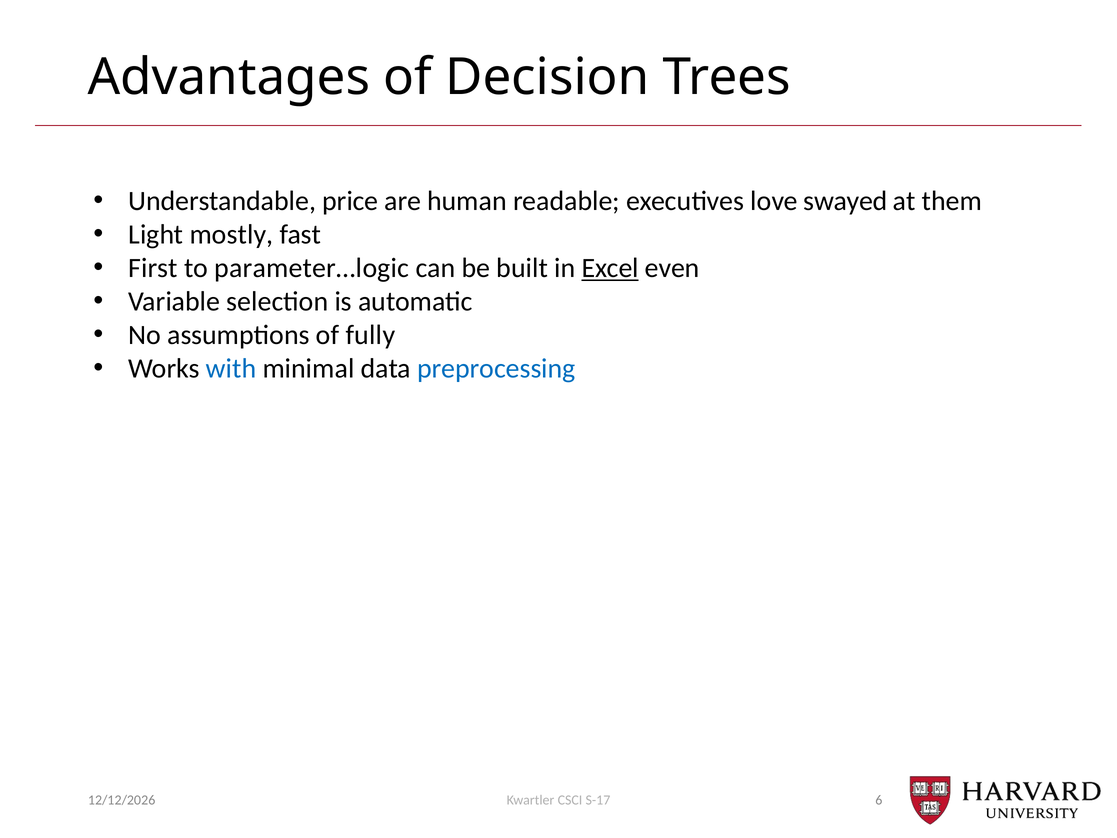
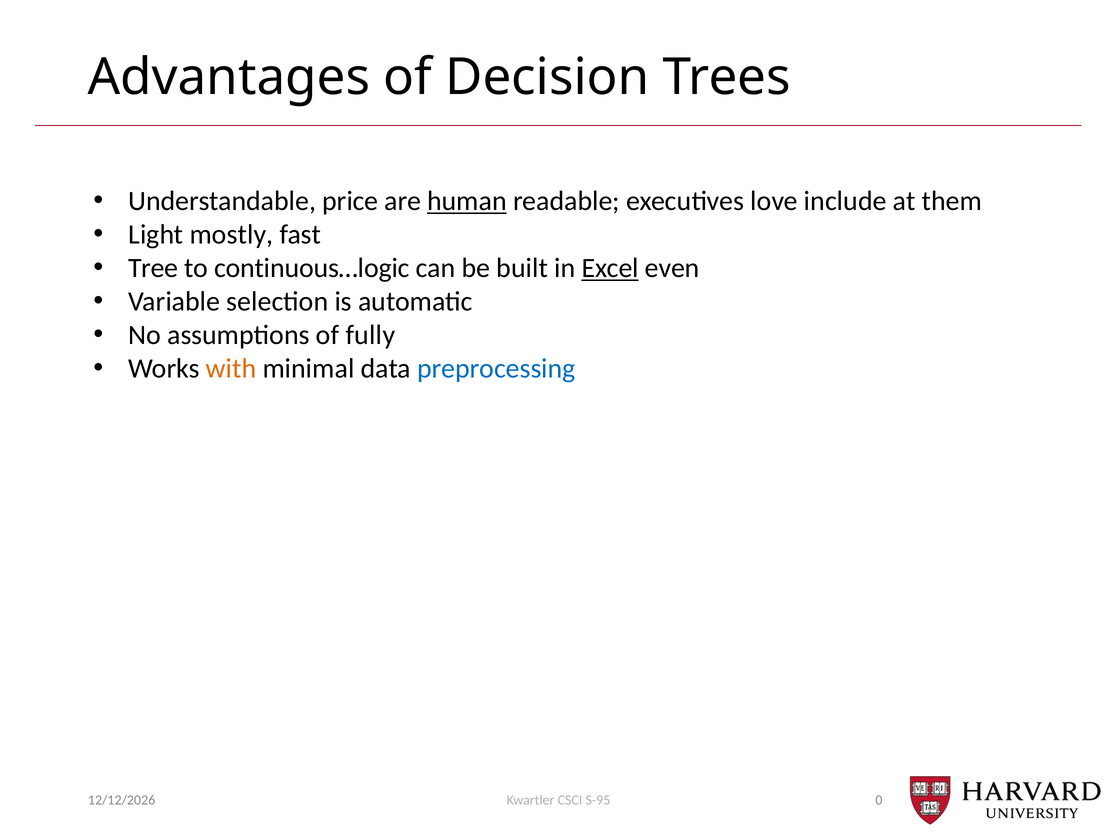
human underline: none -> present
swayed: swayed -> include
First: First -> Tree
parameter…logic: parameter…logic -> continuous…logic
with colour: blue -> orange
S-17: S-17 -> S-95
6: 6 -> 0
